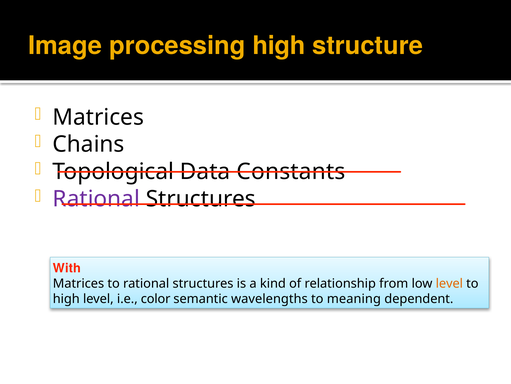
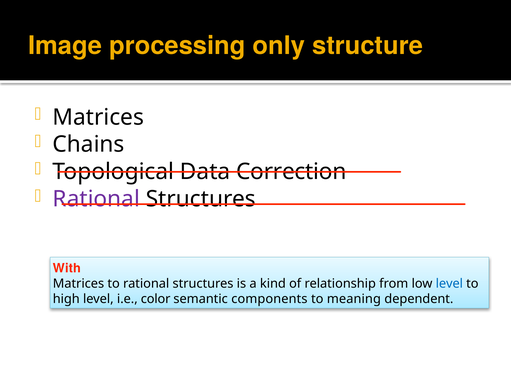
processing high: high -> only
Constants: Constants -> Correction
level at (449, 283) colour: orange -> blue
wavelengths: wavelengths -> components
